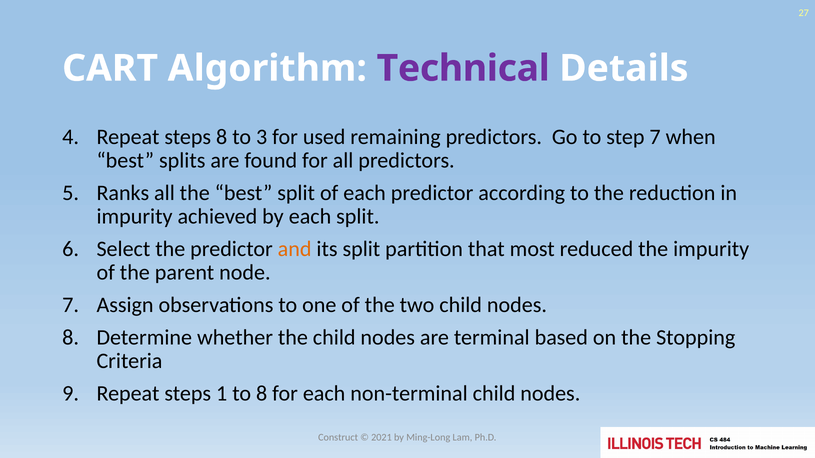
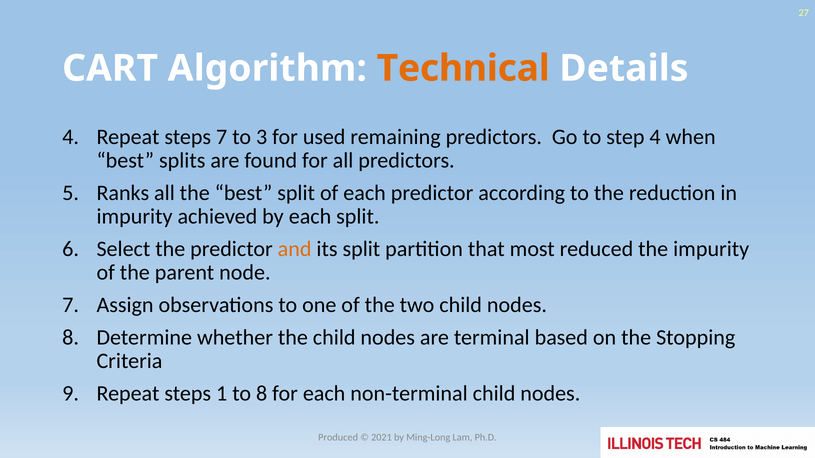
Technical colour: purple -> orange
steps 8: 8 -> 7
step 7: 7 -> 4
Construct: Construct -> Produced
